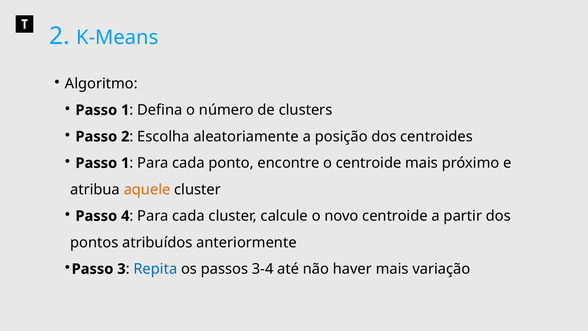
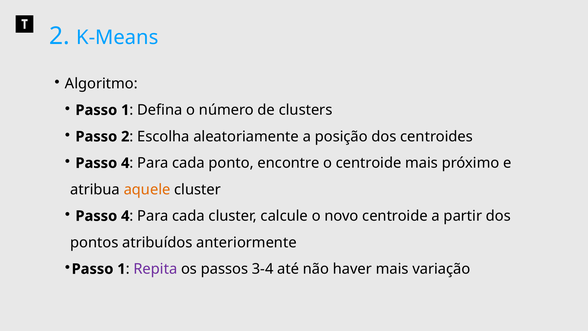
1 at (125, 163): 1 -> 4
3 at (121, 269): 3 -> 1
Repita colour: blue -> purple
